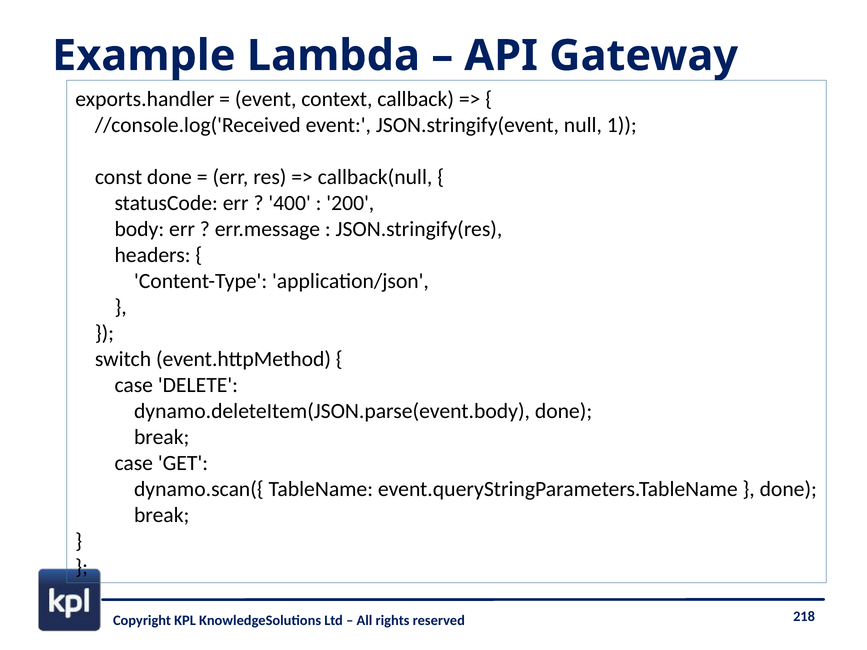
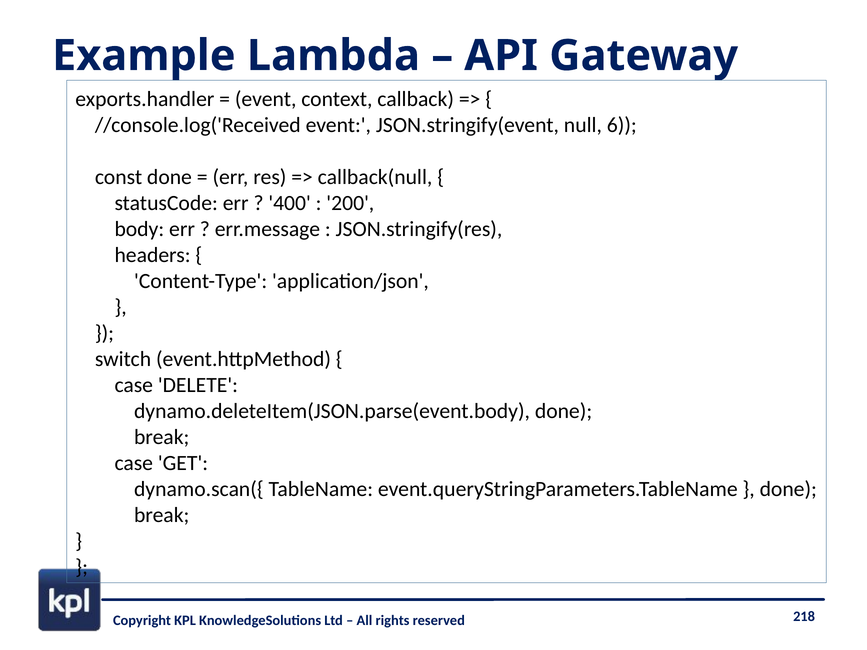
1: 1 -> 6
